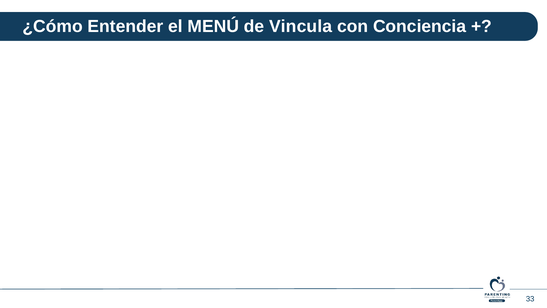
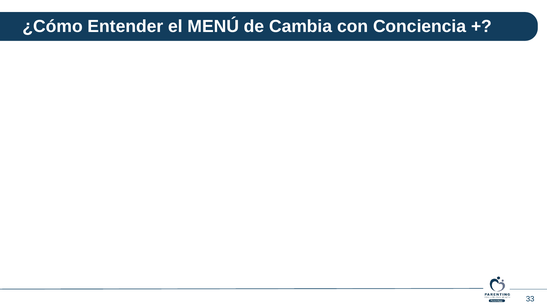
Vincula: Vincula -> Cambia
